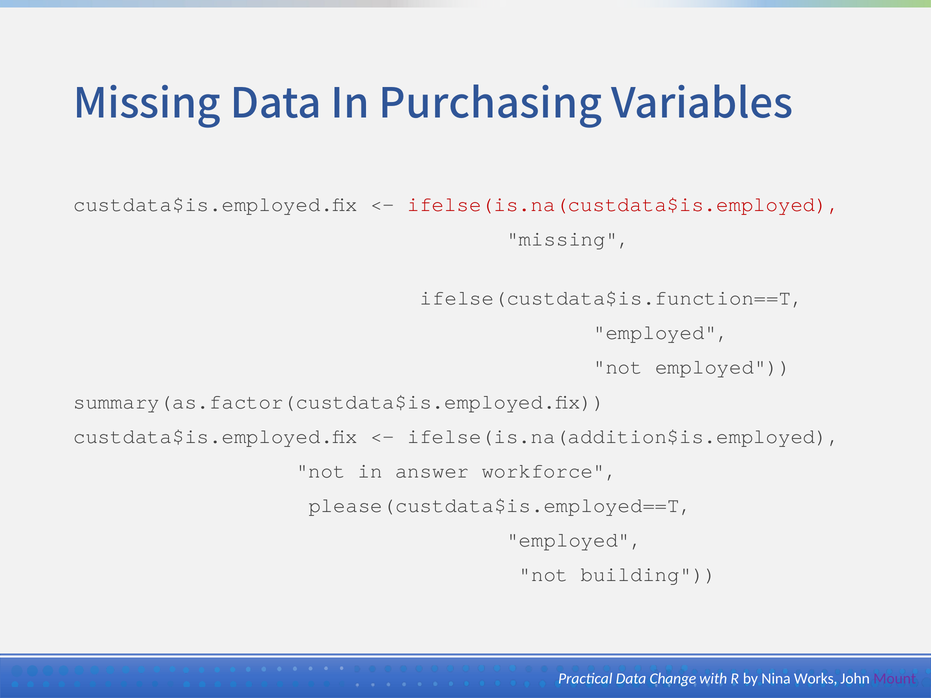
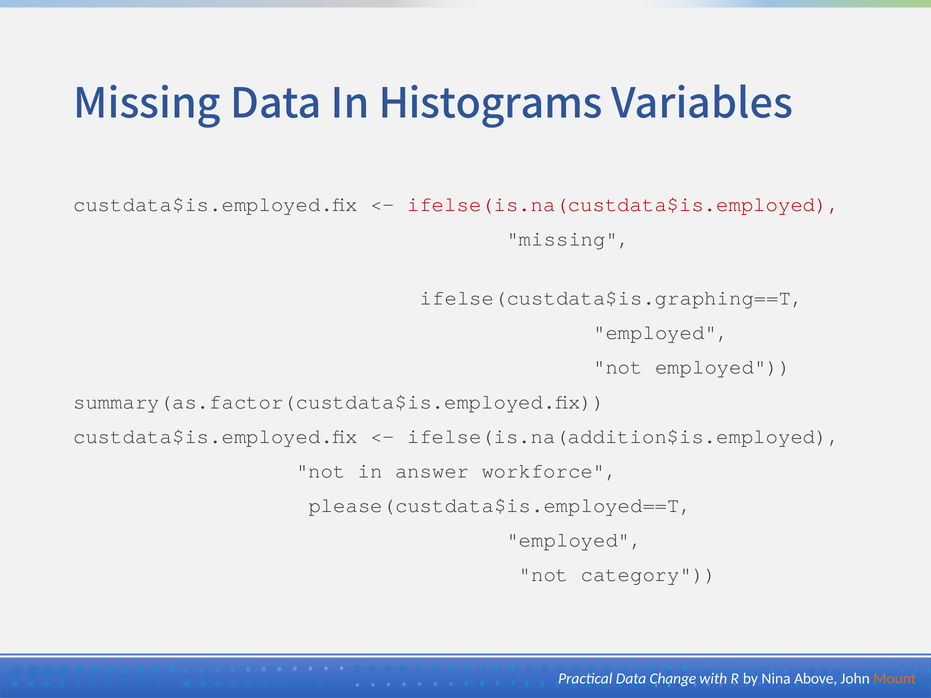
Purchasing: Purchasing -> Histograms
ifelse(custdata$is.function==T: ifelse(custdata$is.function==T -> ifelse(custdata$is.graphing==T
building: building -> category
Works: Works -> Above
Mount colour: purple -> orange
